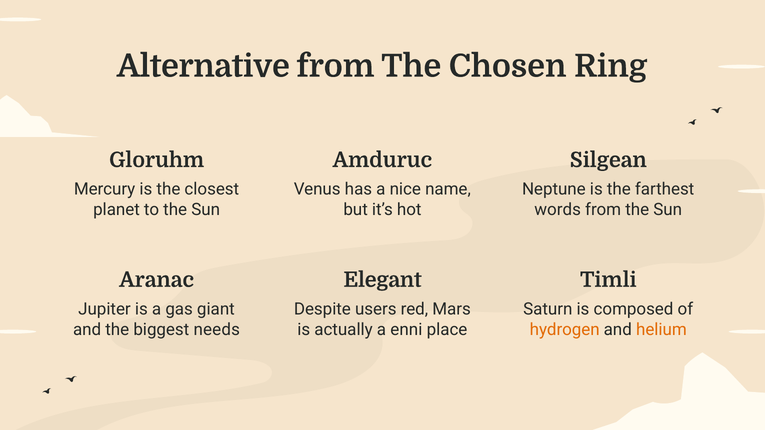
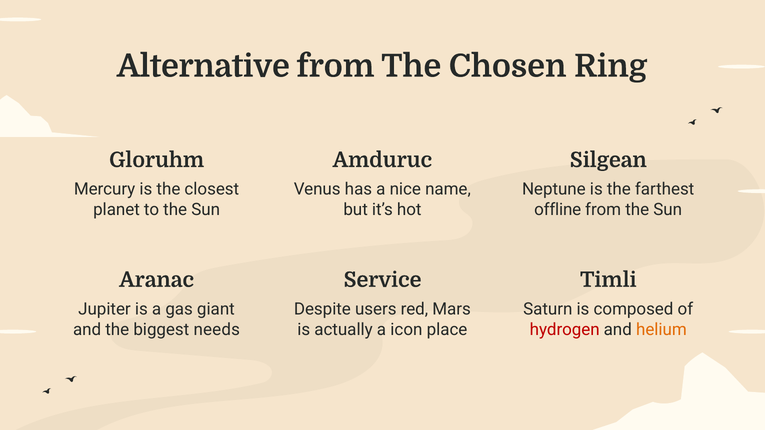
words: words -> offline
Elegant: Elegant -> Service
enni: enni -> icon
hydrogen colour: orange -> red
